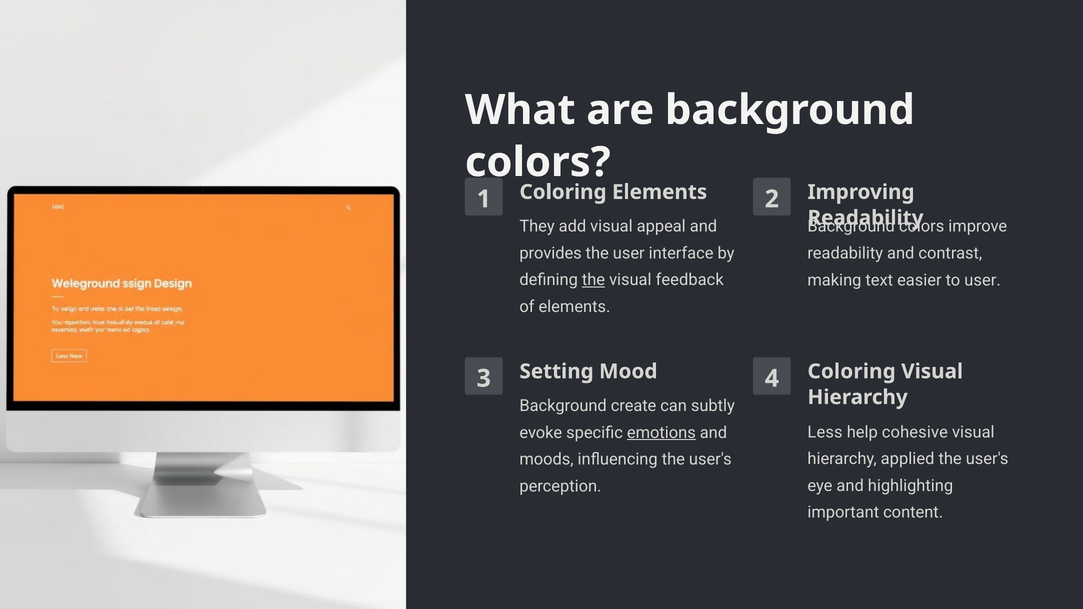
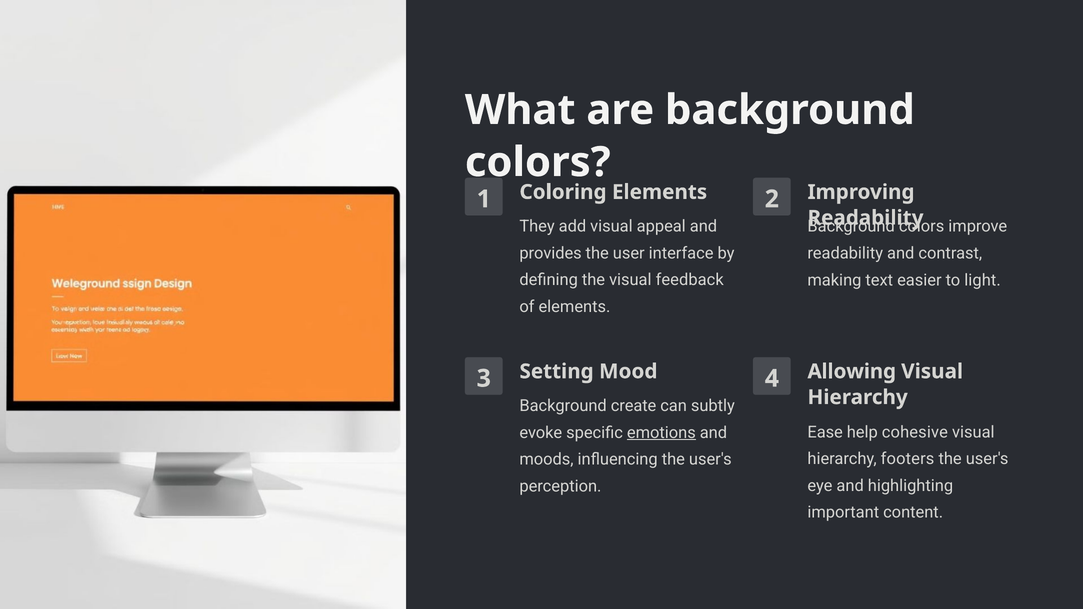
the at (593, 280) underline: present -> none
to user: user -> light
4 Coloring: Coloring -> Allowing
Less: Less -> Ease
applied: applied -> footers
